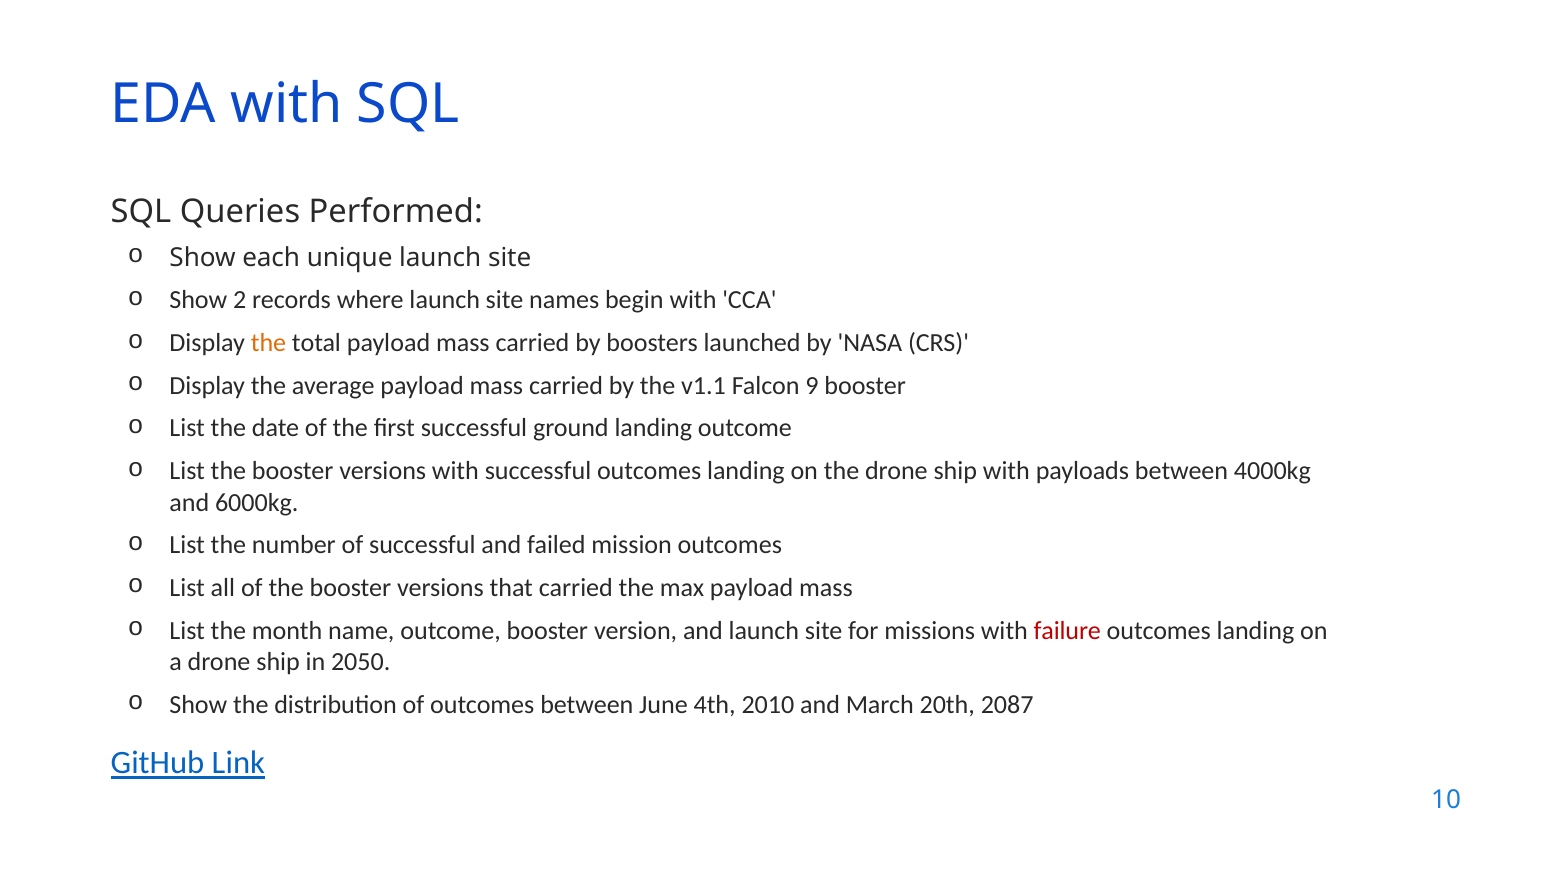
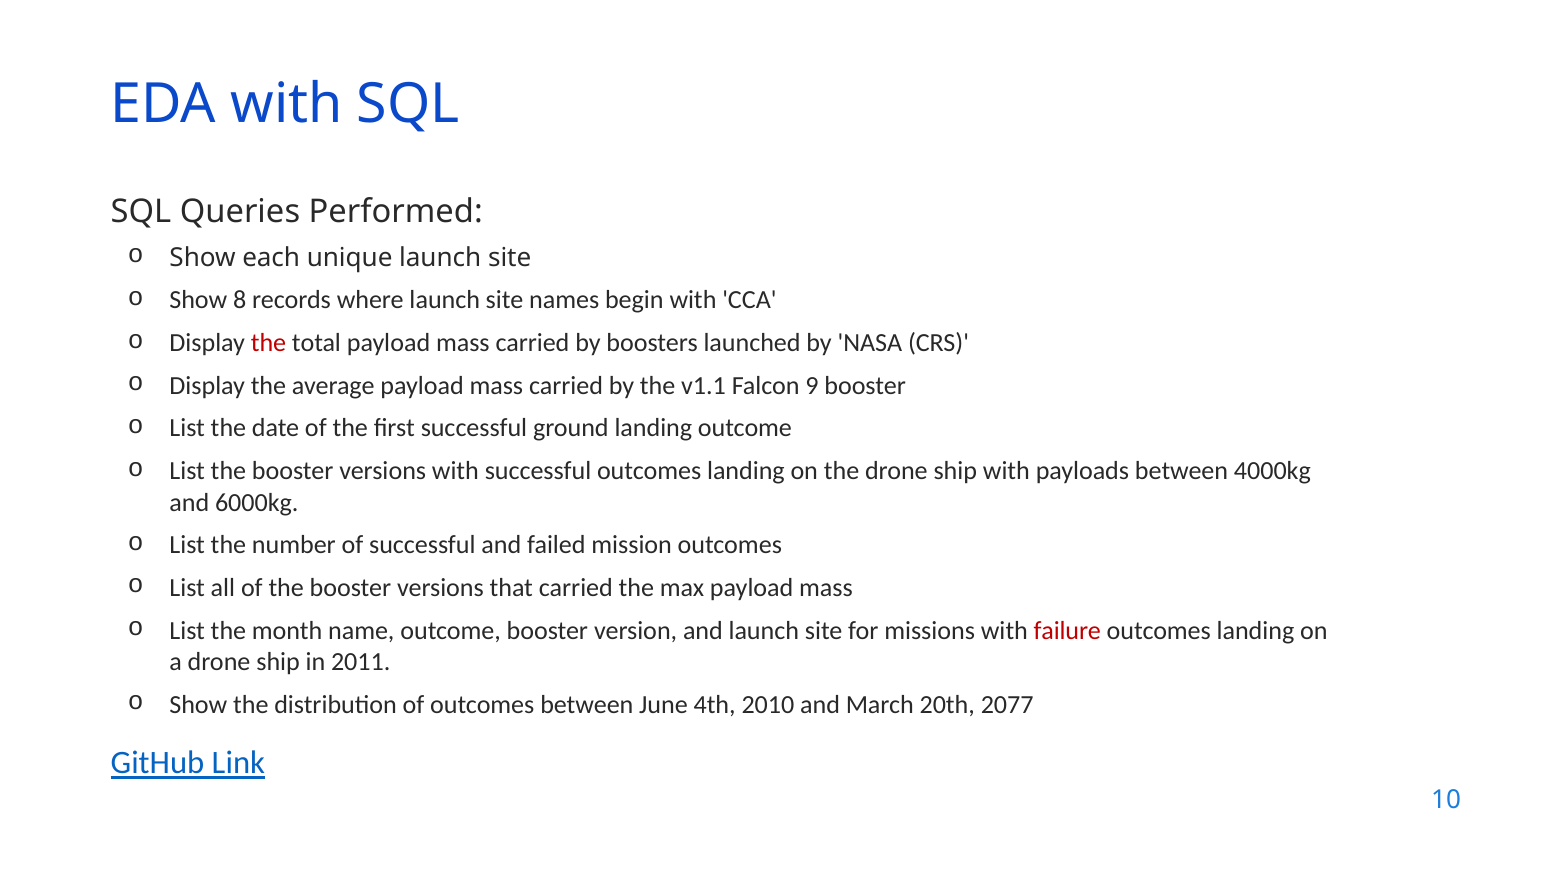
2: 2 -> 8
the at (269, 343) colour: orange -> red
2050: 2050 -> 2011
2087: 2087 -> 2077
